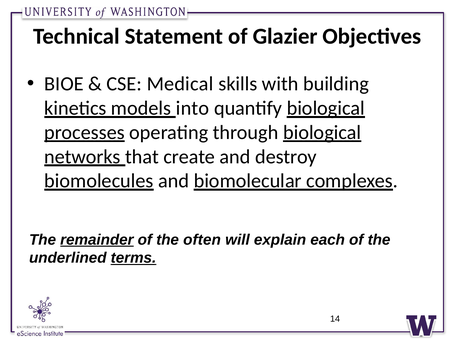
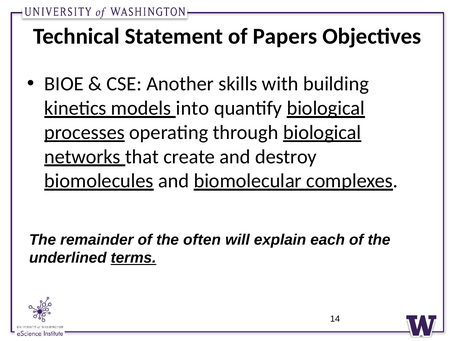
Glazier: Glazier -> Papers
Medical: Medical -> Another
remainder underline: present -> none
